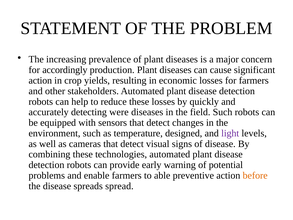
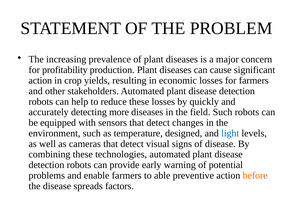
accordingly: accordingly -> profitability
were: were -> more
light colour: purple -> blue
spread: spread -> factors
